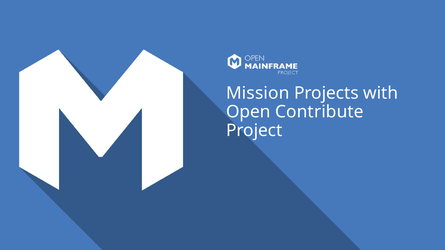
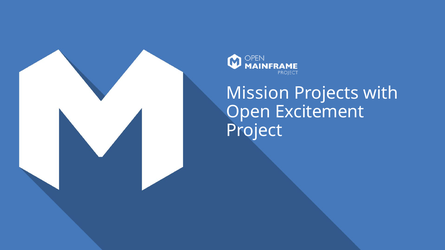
Contribute: Contribute -> Excitement
